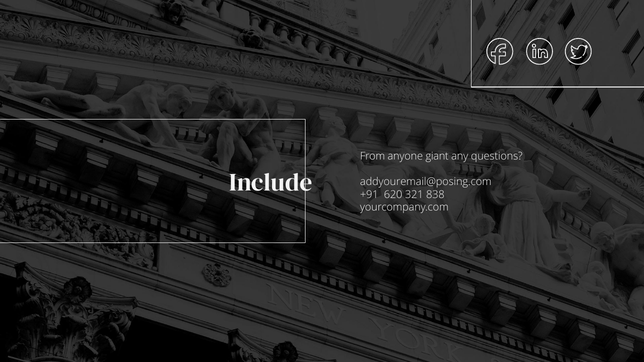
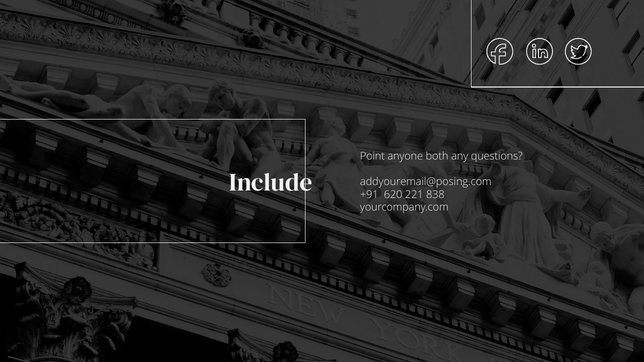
From: From -> Point
giant: giant -> both
321: 321 -> 221
